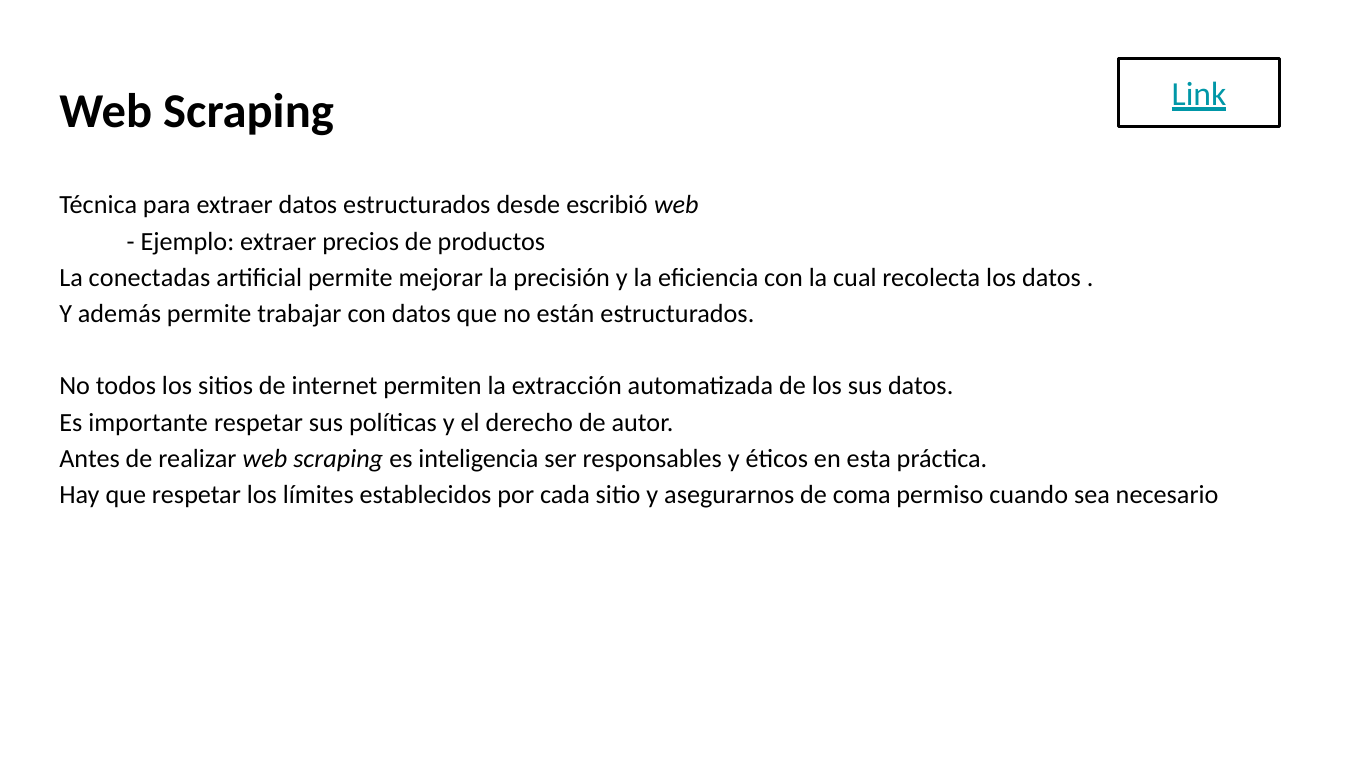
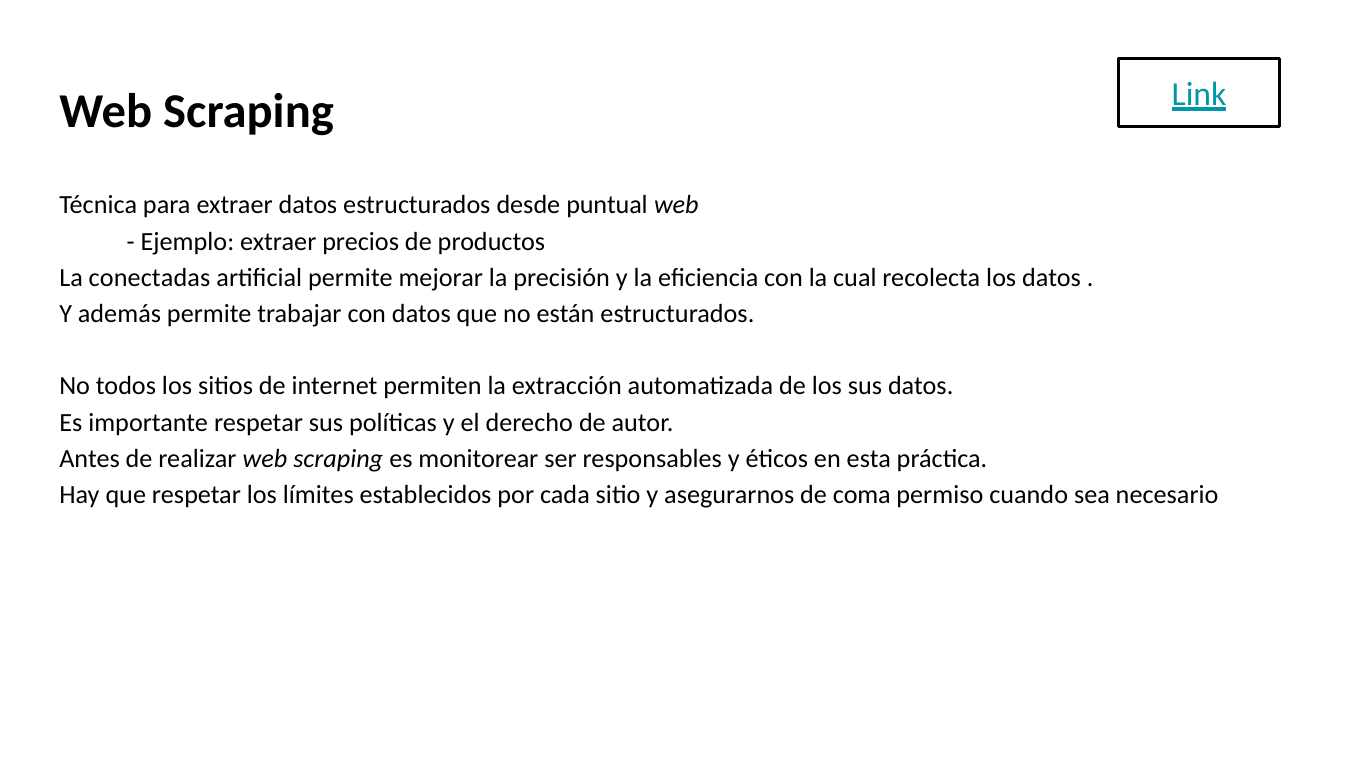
escribió: escribió -> puntual
inteligencia: inteligencia -> monitorear
